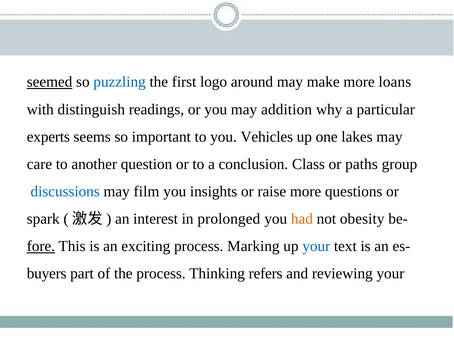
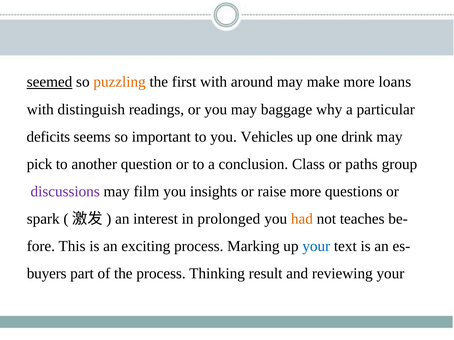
puzzling colour: blue -> orange
first logo: logo -> with
addition: addition -> baggage
experts: experts -> deficits
lakes: lakes -> drink
care: care -> pick
discussions colour: blue -> purple
obesity: obesity -> teaches
fore underline: present -> none
refers: refers -> result
